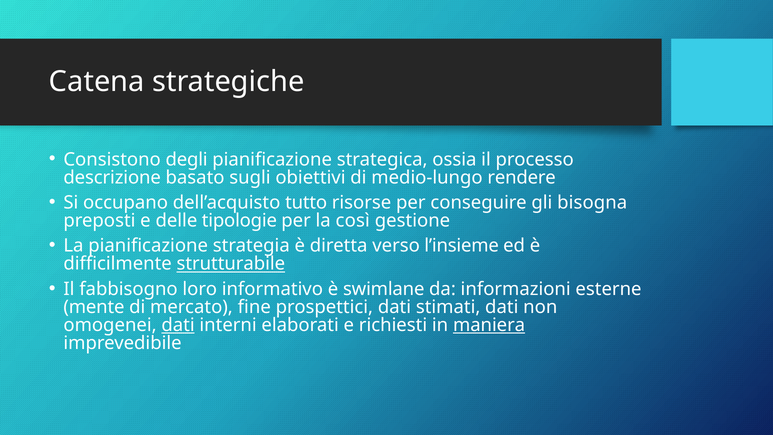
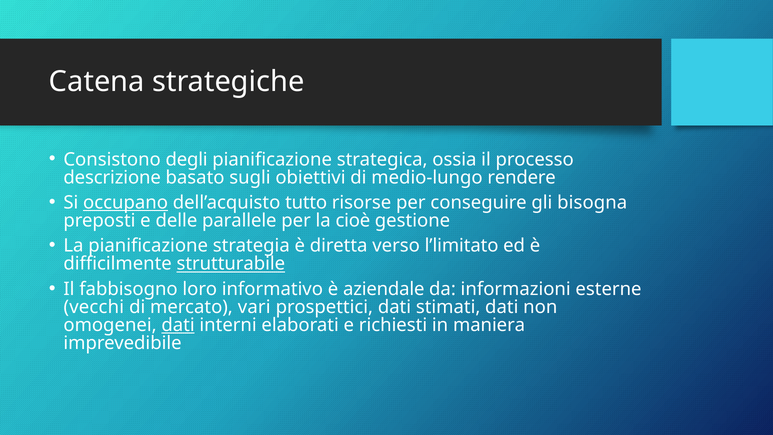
occupano underline: none -> present
tipologie: tipologie -> parallele
così: così -> cioè
l’insieme: l’insieme -> l’limitato
swimlane: swimlane -> aziendale
mente: mente -> vecchi
fine: fine -> vari
maniera underline: present -> none
